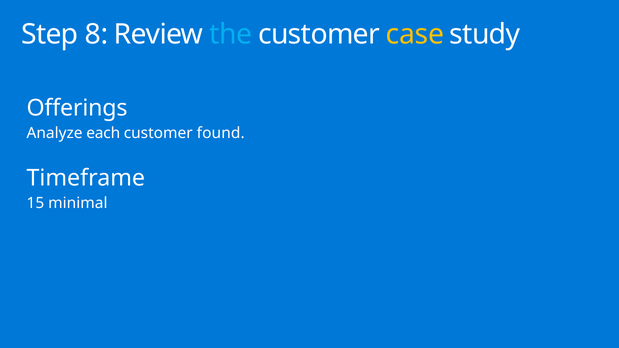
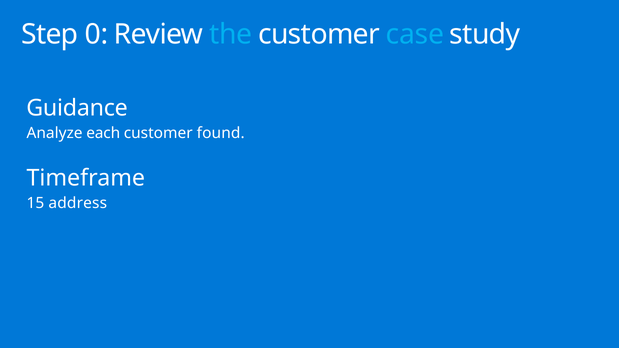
8: 8 -> 0
case colour: yellow -> light blue
Offerings: Offerings -> Guidance
minimal: minimal -> address
